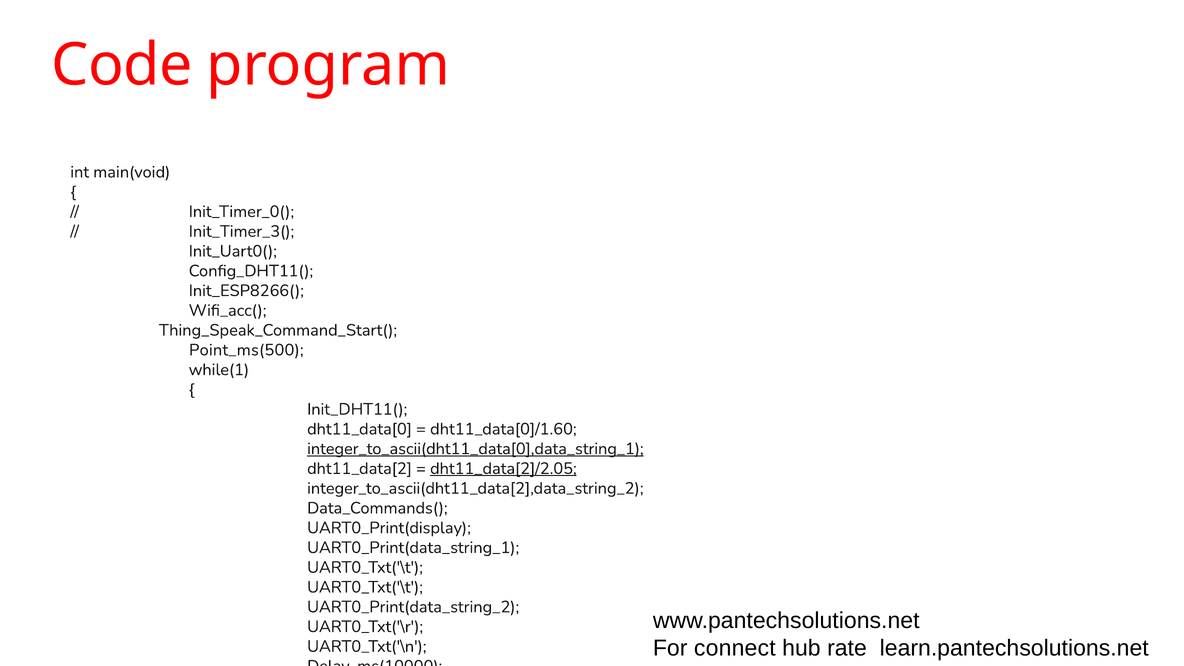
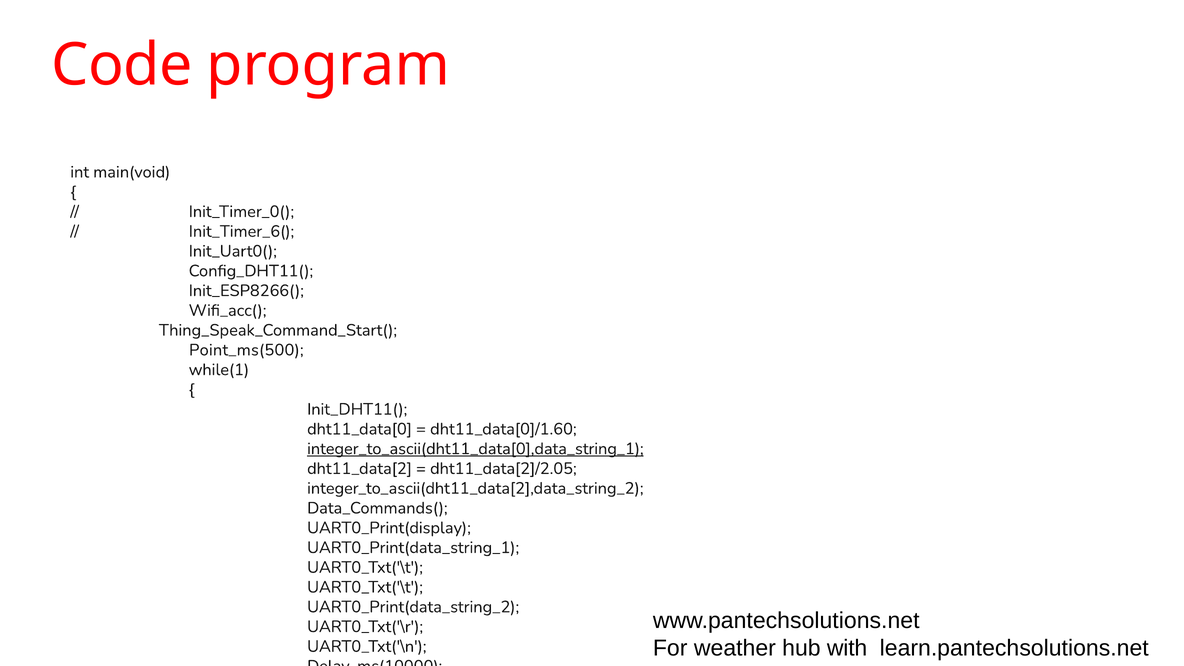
Init_Timer_3(: Init_Timer_3( -> Init_Timer_6(
dht11_data[2]/2.05 underline: present -> none
connect: connect -> weather
rate: rate -> with
